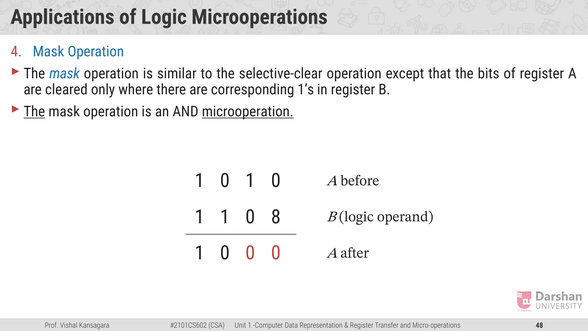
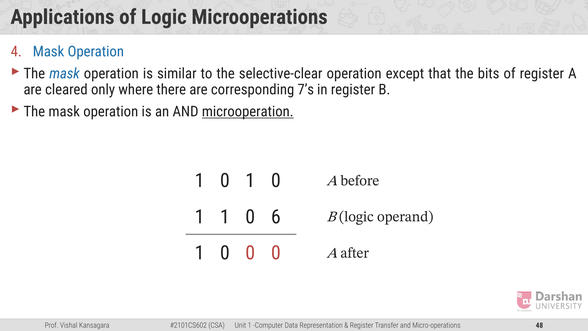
1’s: 1’s -> 7’s
The at (34, 112) underline: present -> none
8: 8 -> 6
